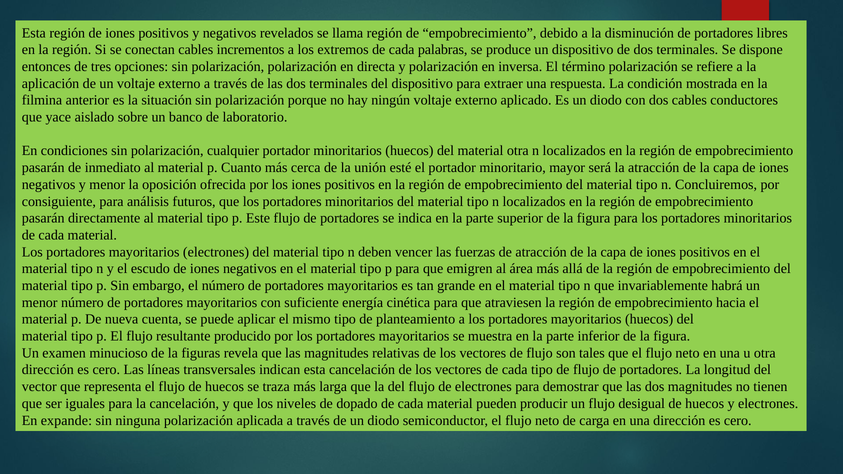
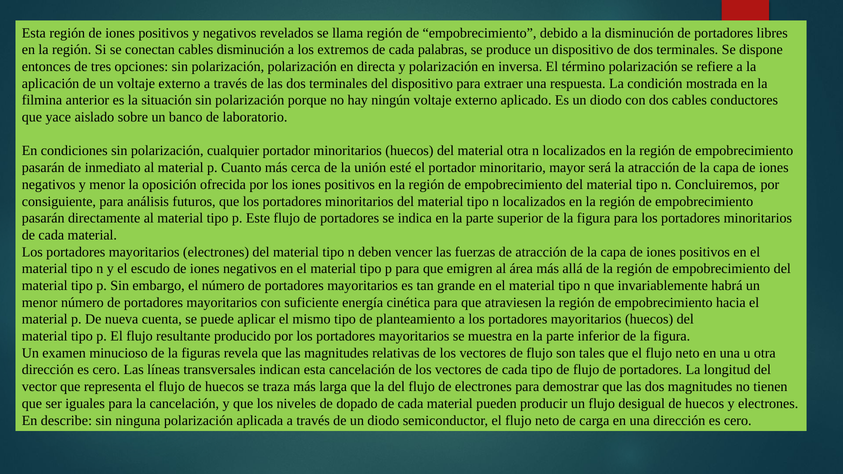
cables incrementos: incrementos -> disminución
expande: expande -> describe
